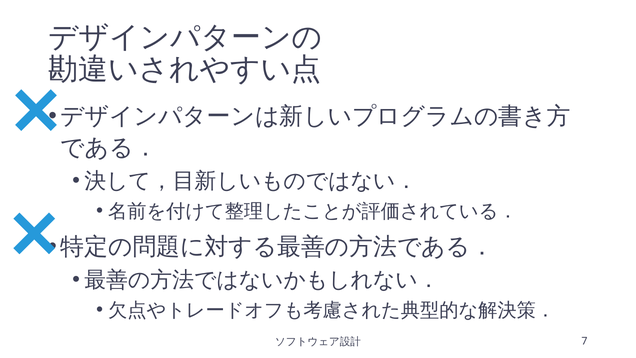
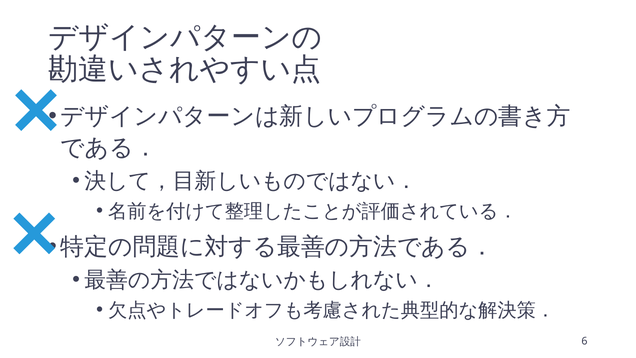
7: 7 -> 6
